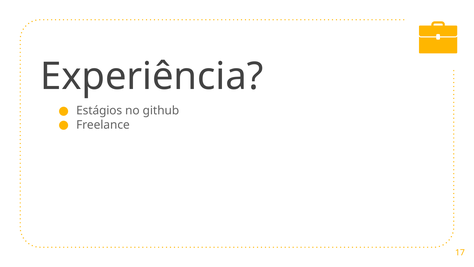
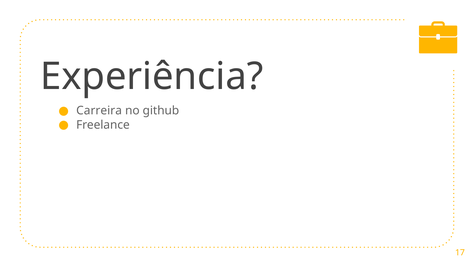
Estágios: Estágios -> Carreira
